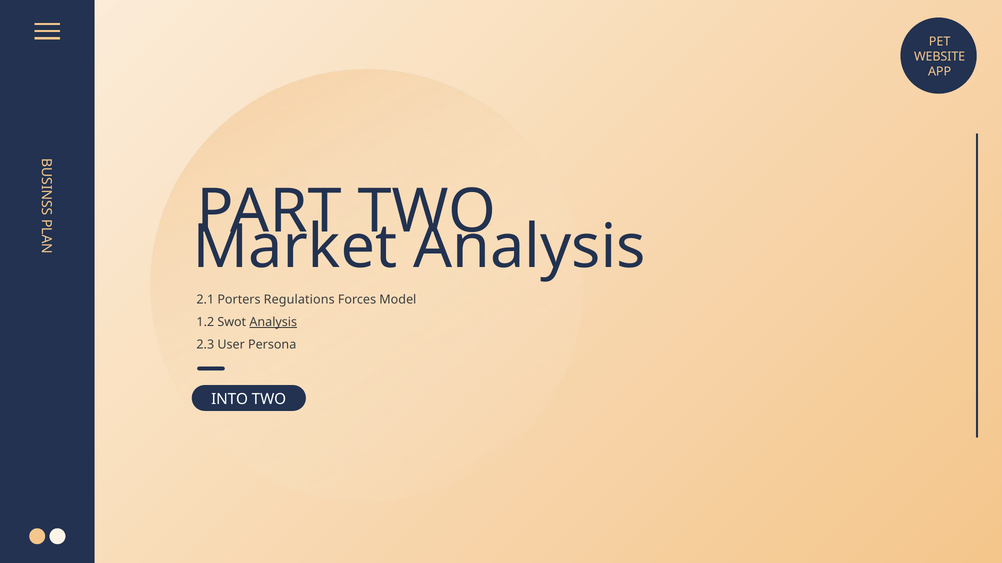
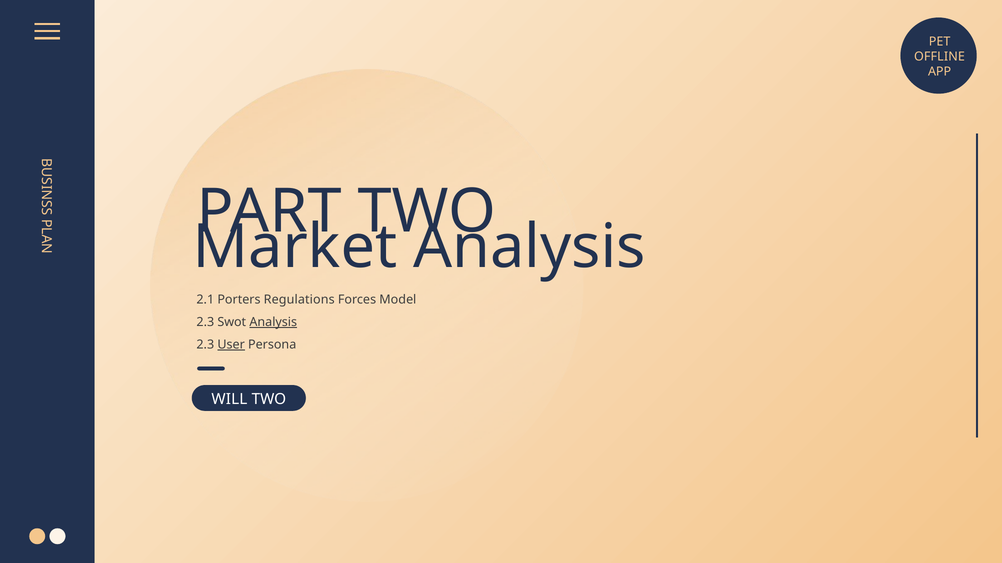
WEBSITE: WEBSITE -> OFFLINE
1.2 at (205, 322): 1.2 -> 2.3
User underline: none -> present
INTO: INTO -> WILL
